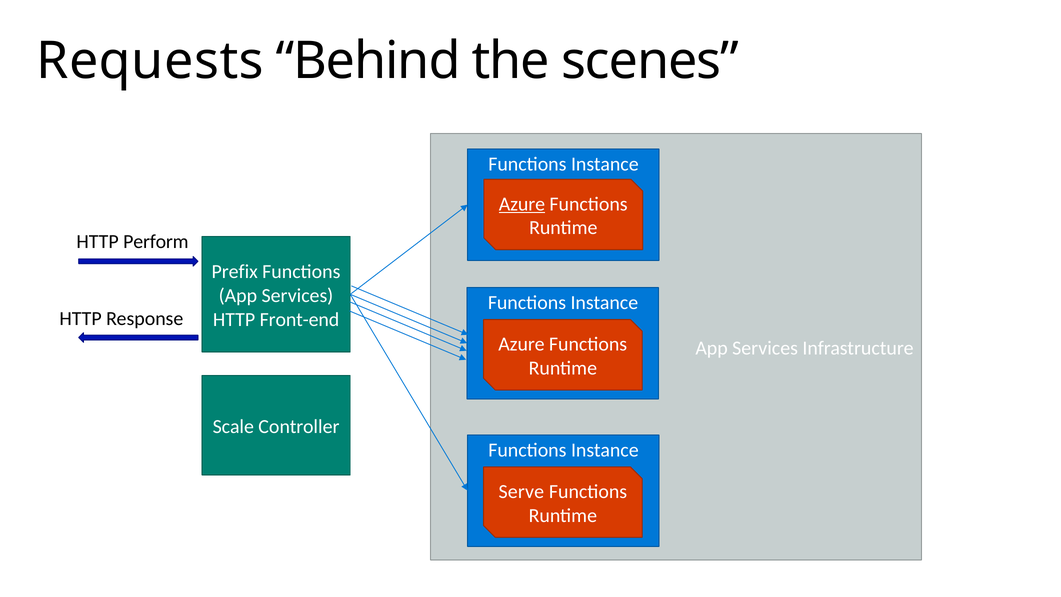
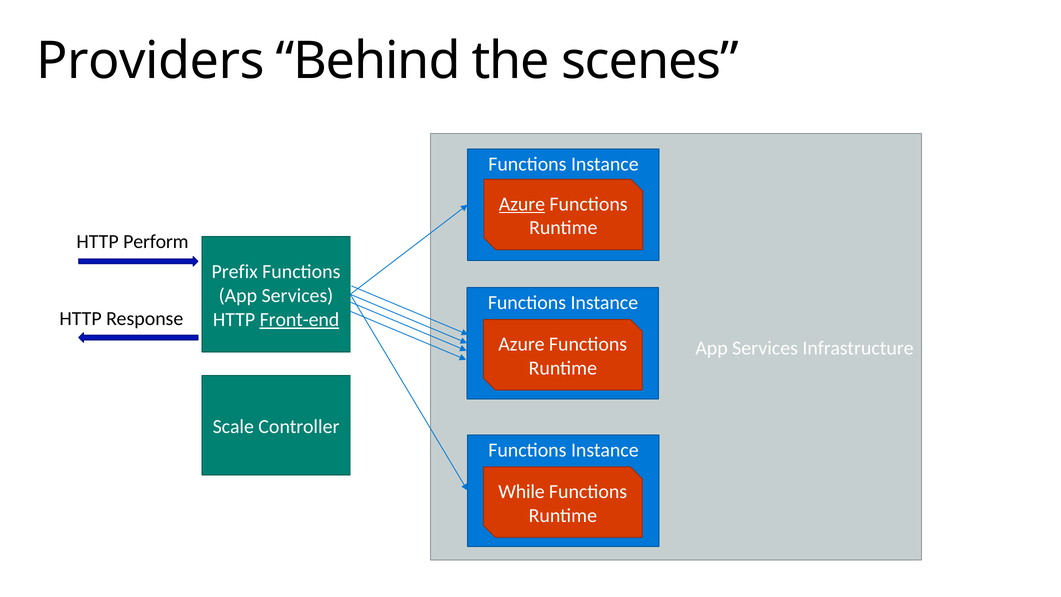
Requests: Requests -> Providers
Front-end underline: none -> present
Serve: Serve -> While
